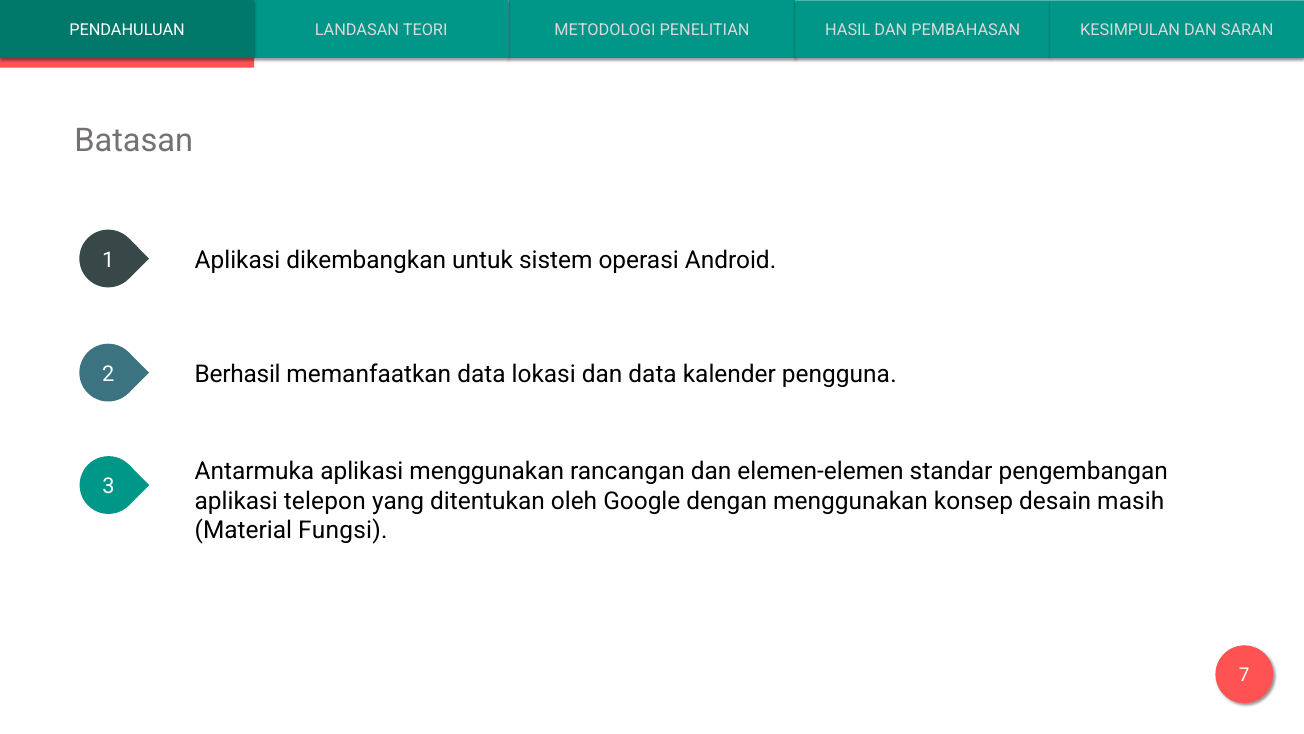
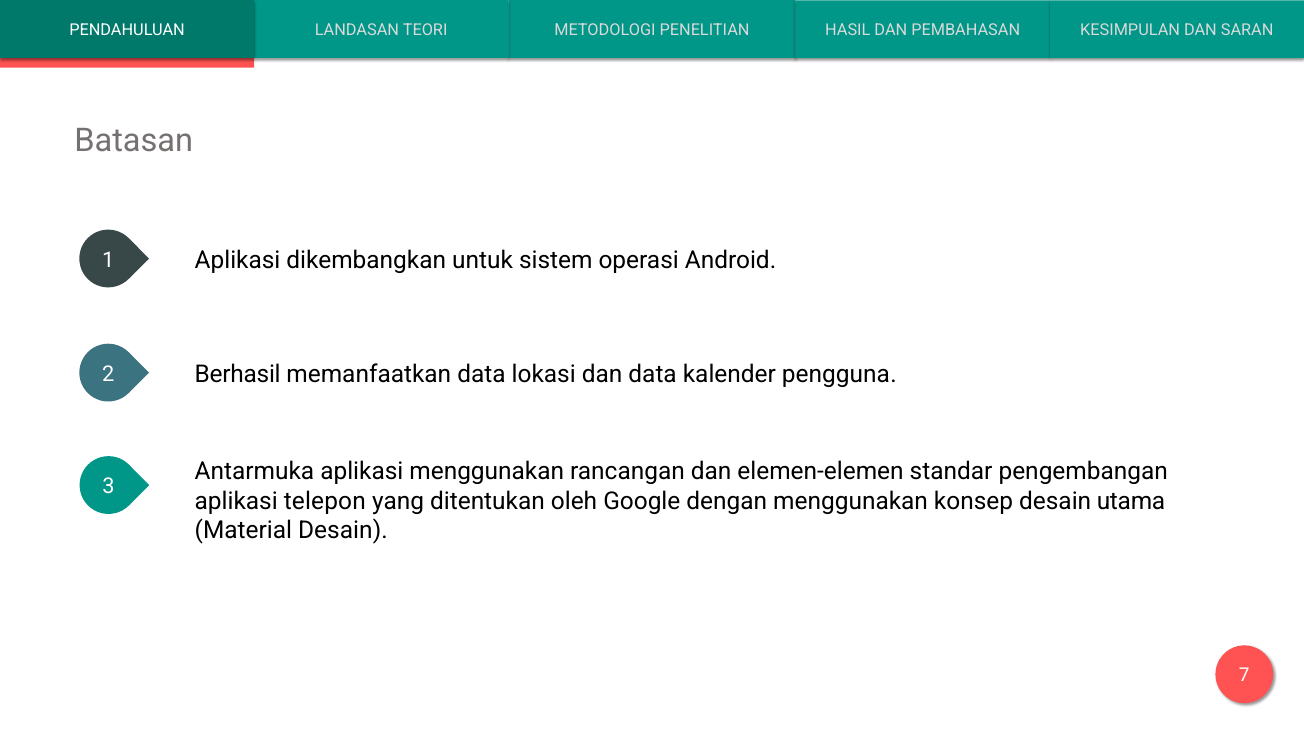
masih: masih -> utama
Material Fungsi: Fungsi -> Desain
